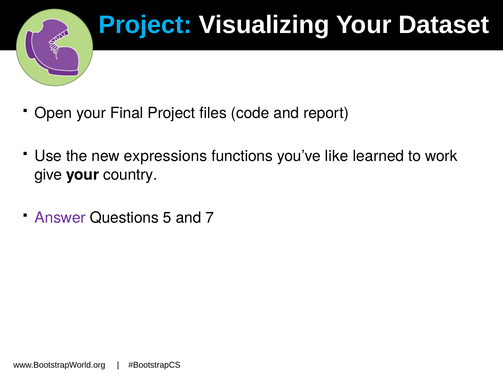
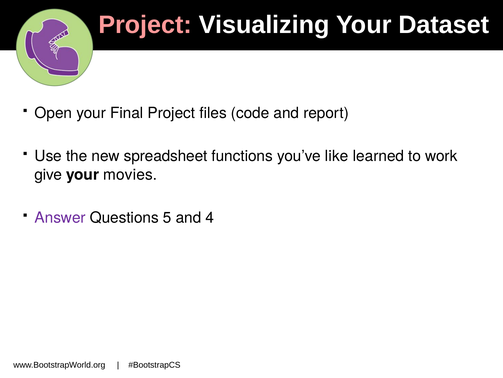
Project at (145, 25) colour: light blue -> pink
expressions: expressions -> spreadsheet
country: country -> movies
7: 7 -> 4
